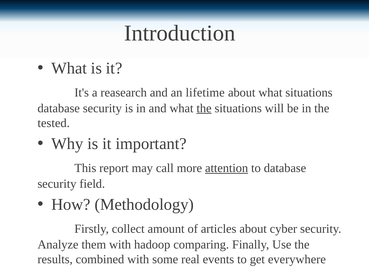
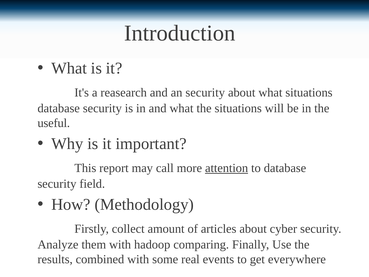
an lifetime: lifetime -> security
the at (204, 108) underline: present -> none
tested: tested -> useful
